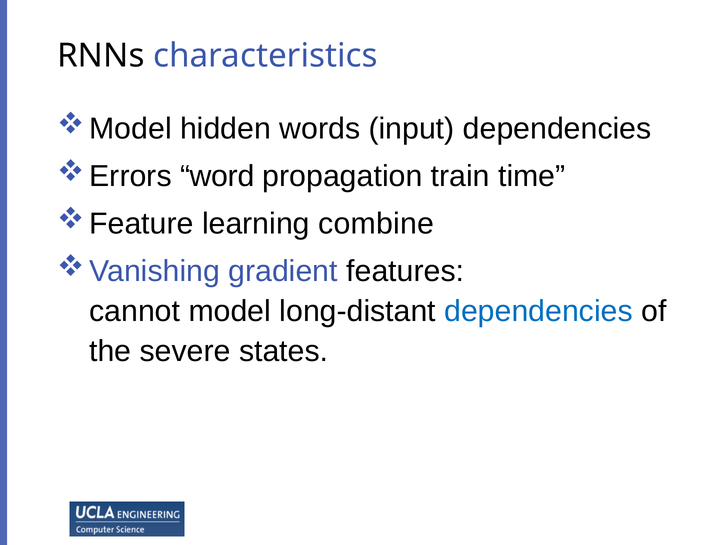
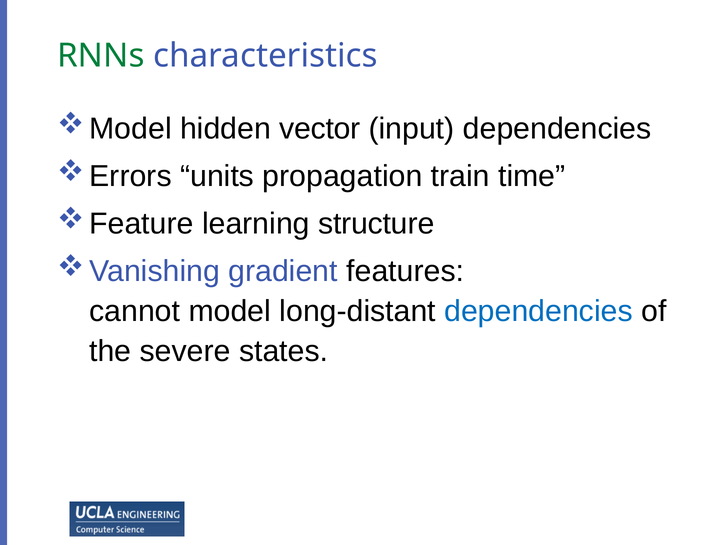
RNNs colour: black -> green
words: words -> vector
word: word -> units
combine: combine -> structure
